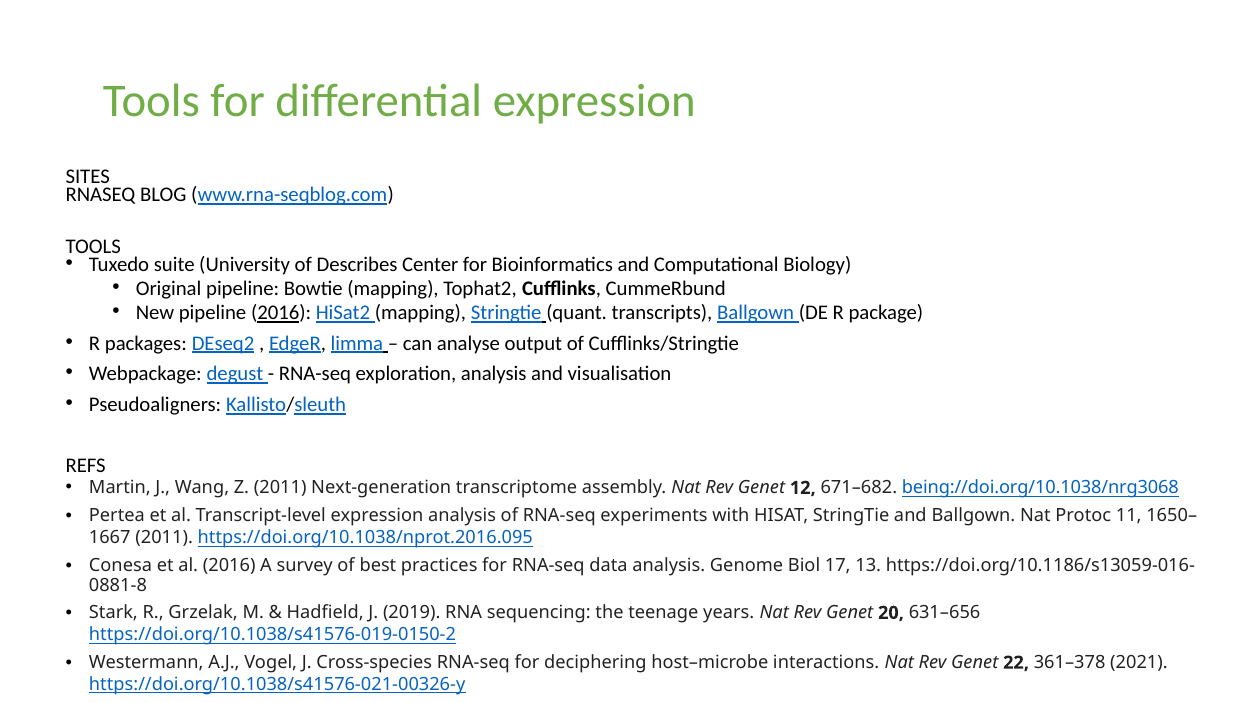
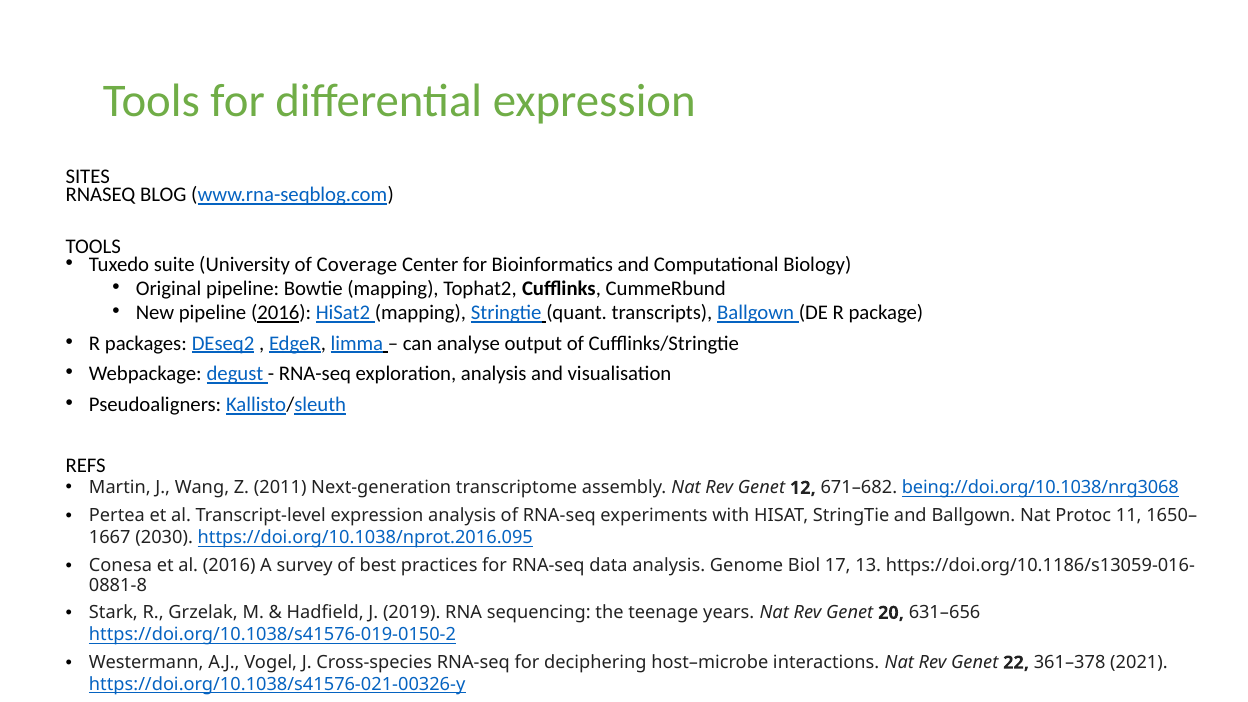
University of Describes: Describes -> Coverage
2011 at (164, 538): 2011 -> 2030
